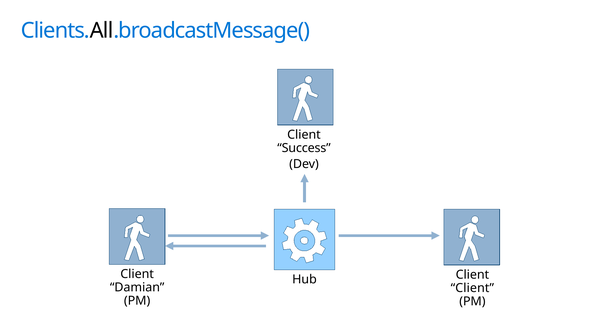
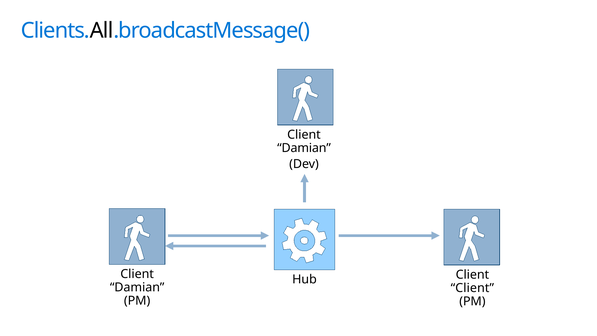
Success at (304, 148): Success -> Damian
